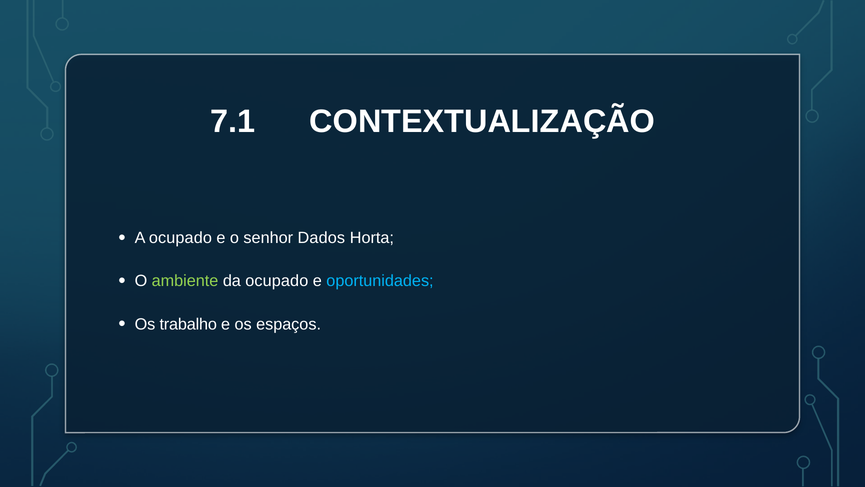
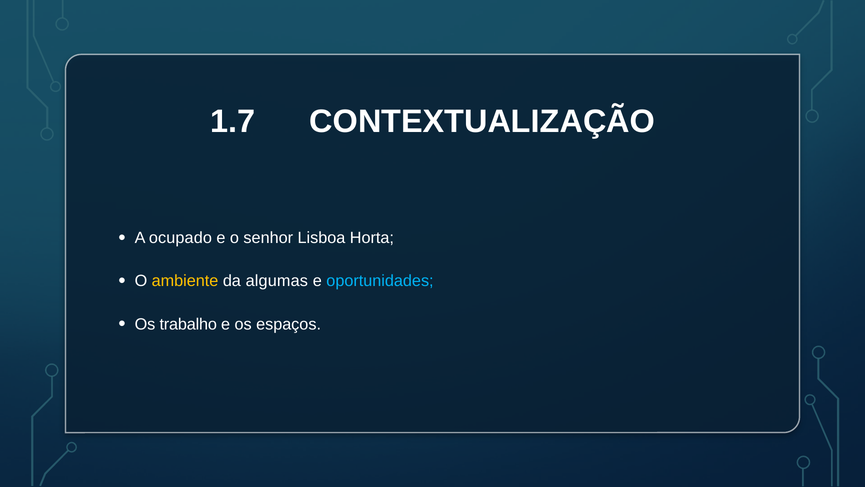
7.1: 7.1 -> 1.7
Dados: Dados -> Lisboa
ambiente colour: light green -> yellow
da ocupado: ocupado -> algumas
